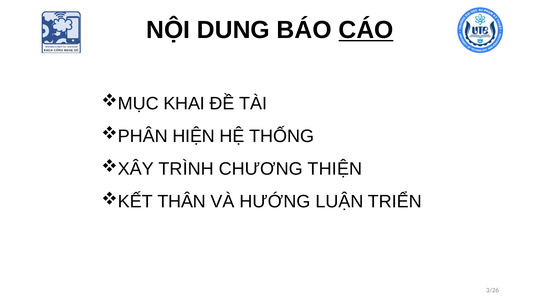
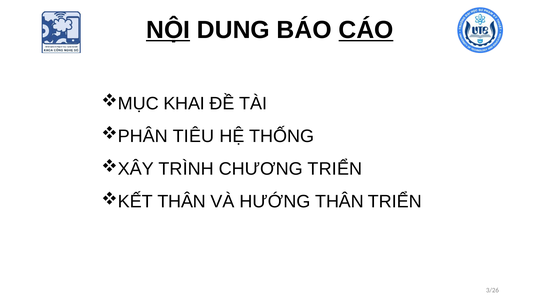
NỘI underline: none -> present
HIỆN: HIỆN -> TIÊU
CHƯƠNG THIỆN: THIỆN -> TRIỂN
HƯỚNG LUẬN: LUẬN -> THÂN
